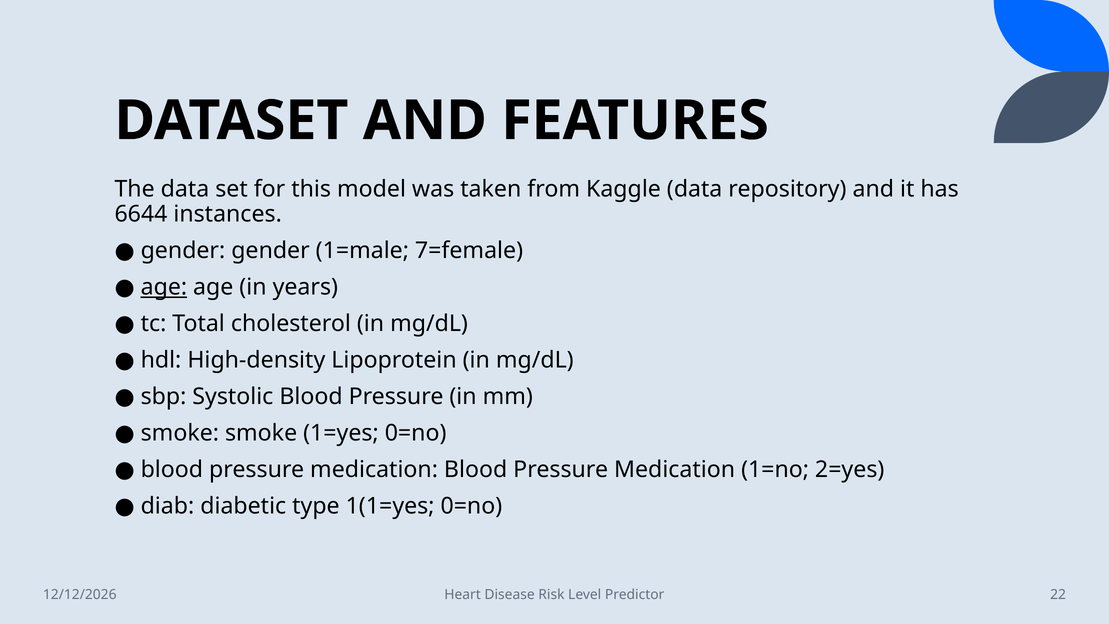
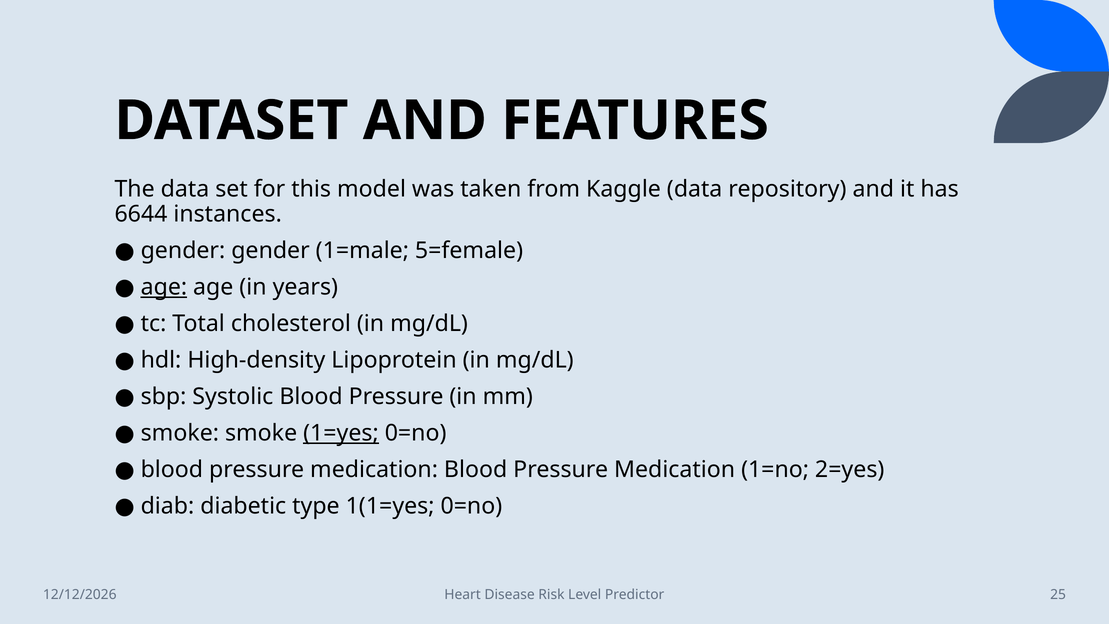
7=female: 7=female -> 5=female
1=yes underline: none -> present
22: 22 -> 25
